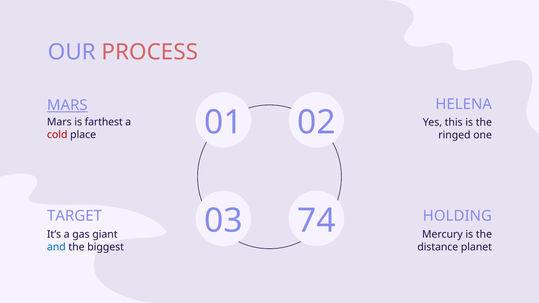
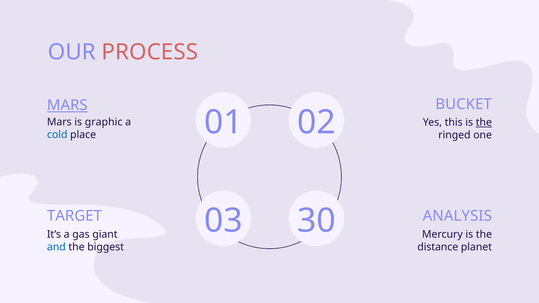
HELENA: HELENA -> BUCKET
farthest: farthest -> graphic
the at (484, 123) underline: none -> present
cold colour: red -> blue
74: 74 -> 30
HOLDING: HOLDING -> ANALYSIS
